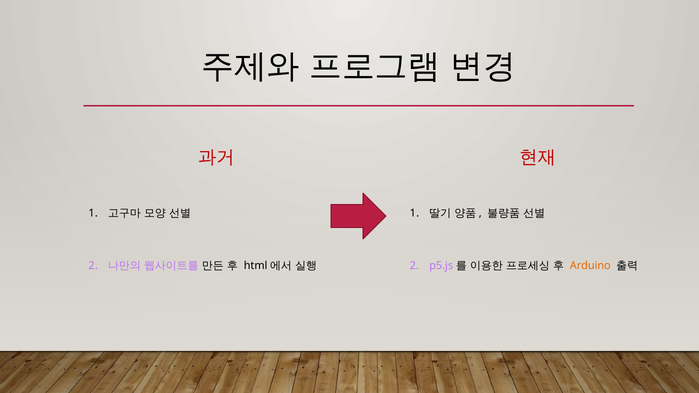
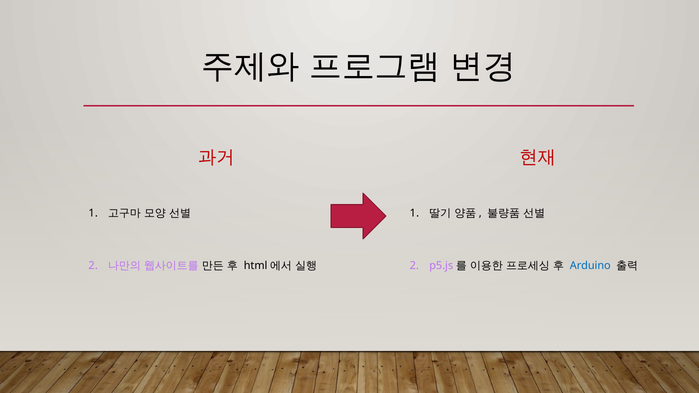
Arduino colour: orange -> blue
